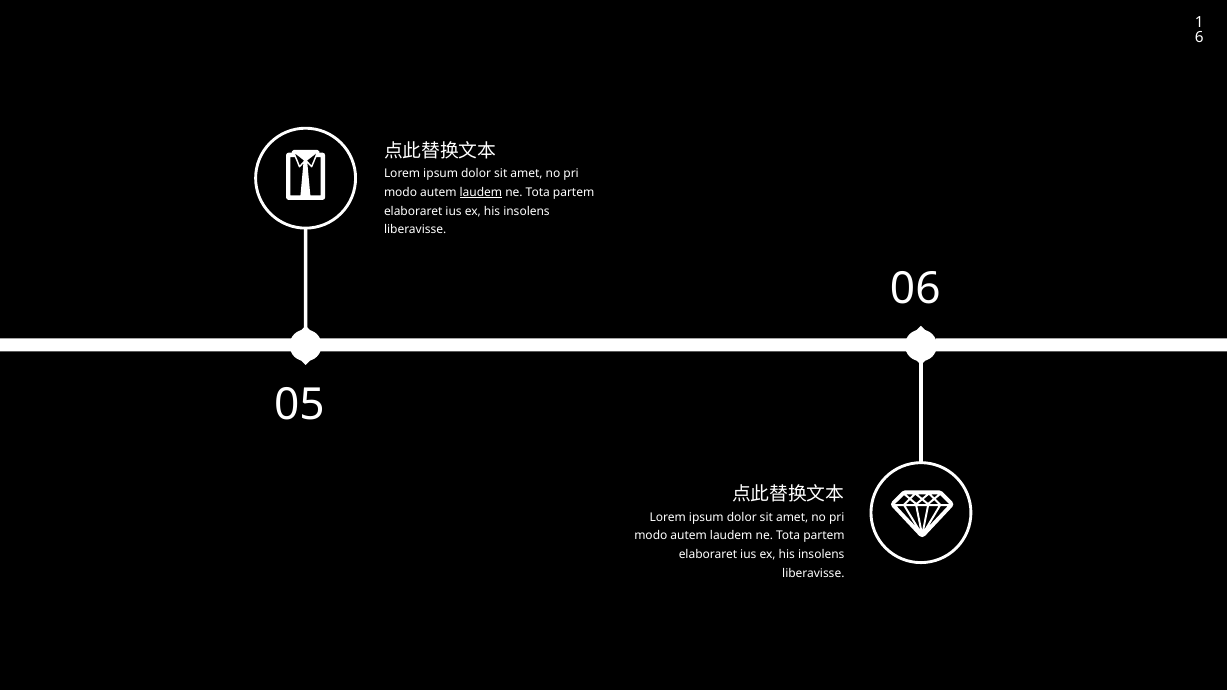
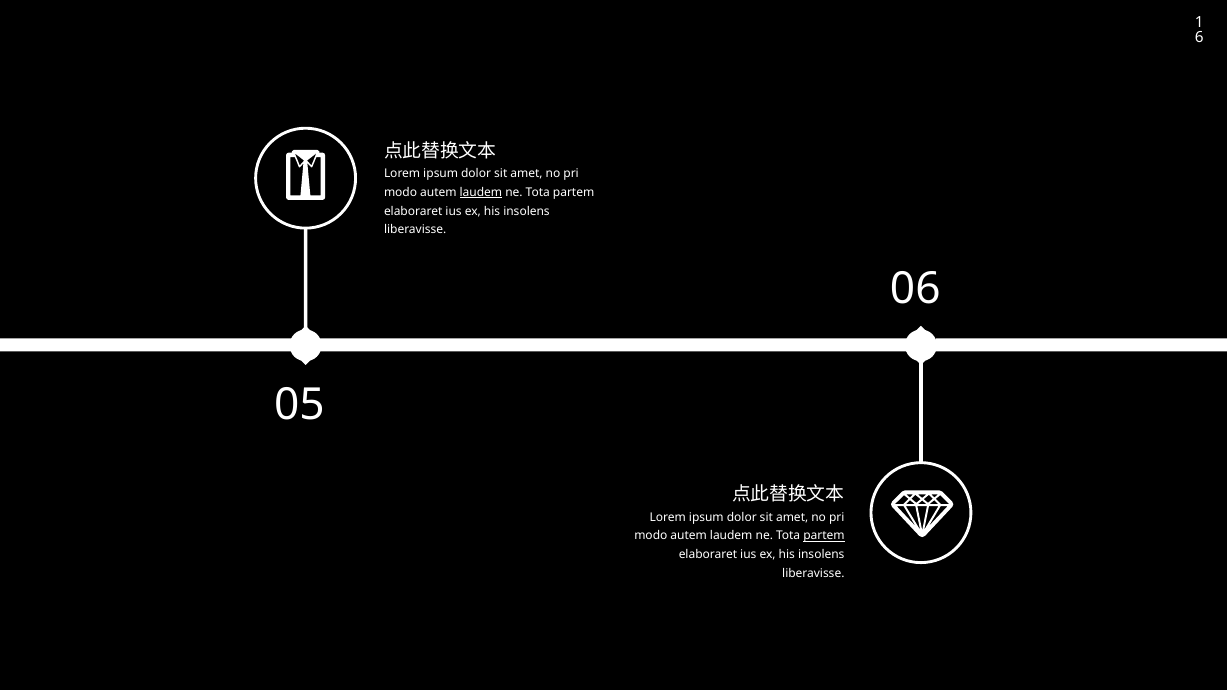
partem at (824, 536) underline: none -> present
